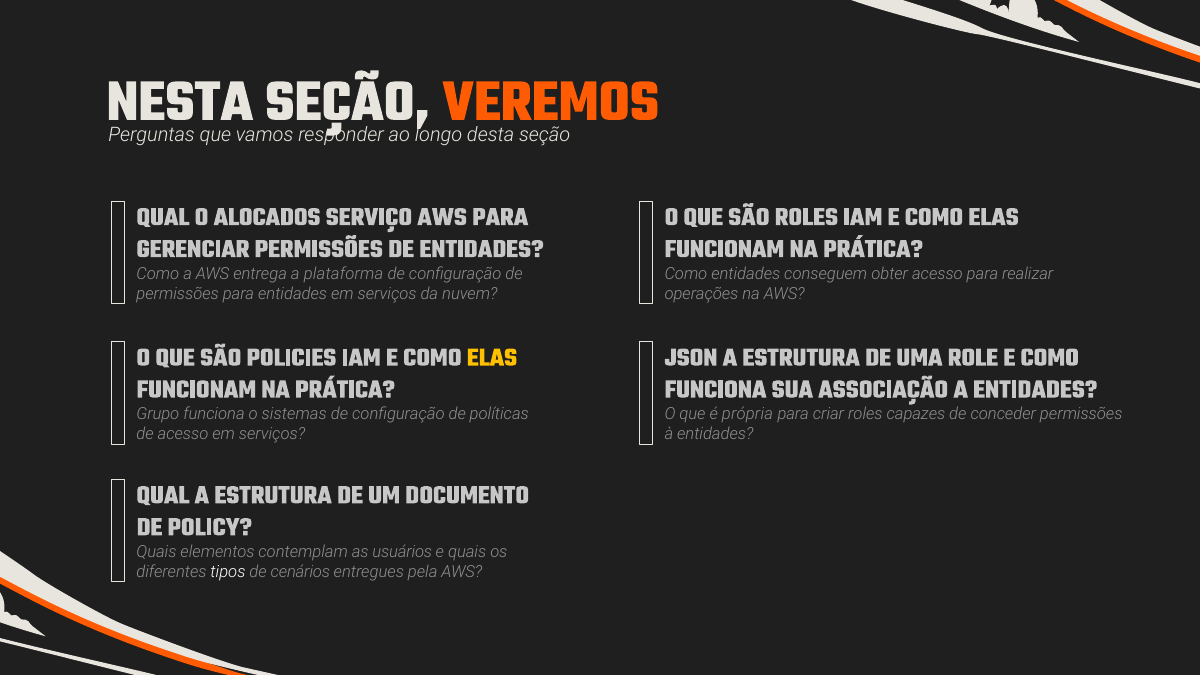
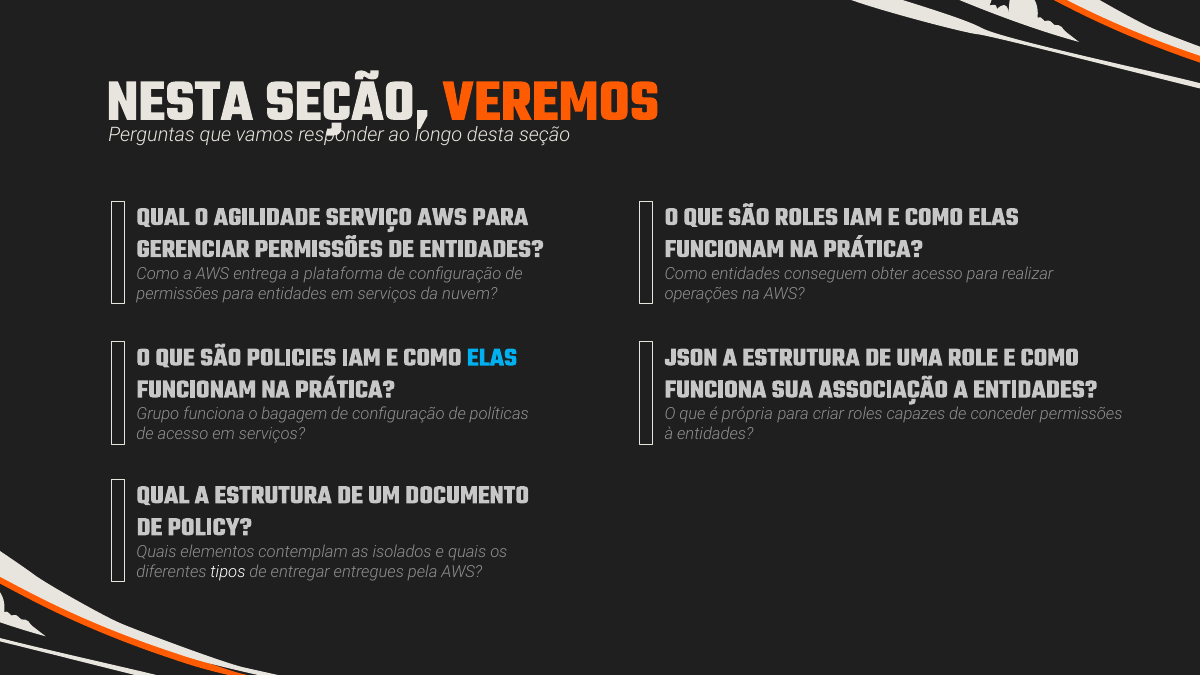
ALOCADOS: ALOCADOS -> AGILIDADE
ELAS at (492, 357) colour: yellow -> light blue
sistemas: sistemas -> bagagem
usuários: usuários -> isolados
cenários: cenários -> entregar
